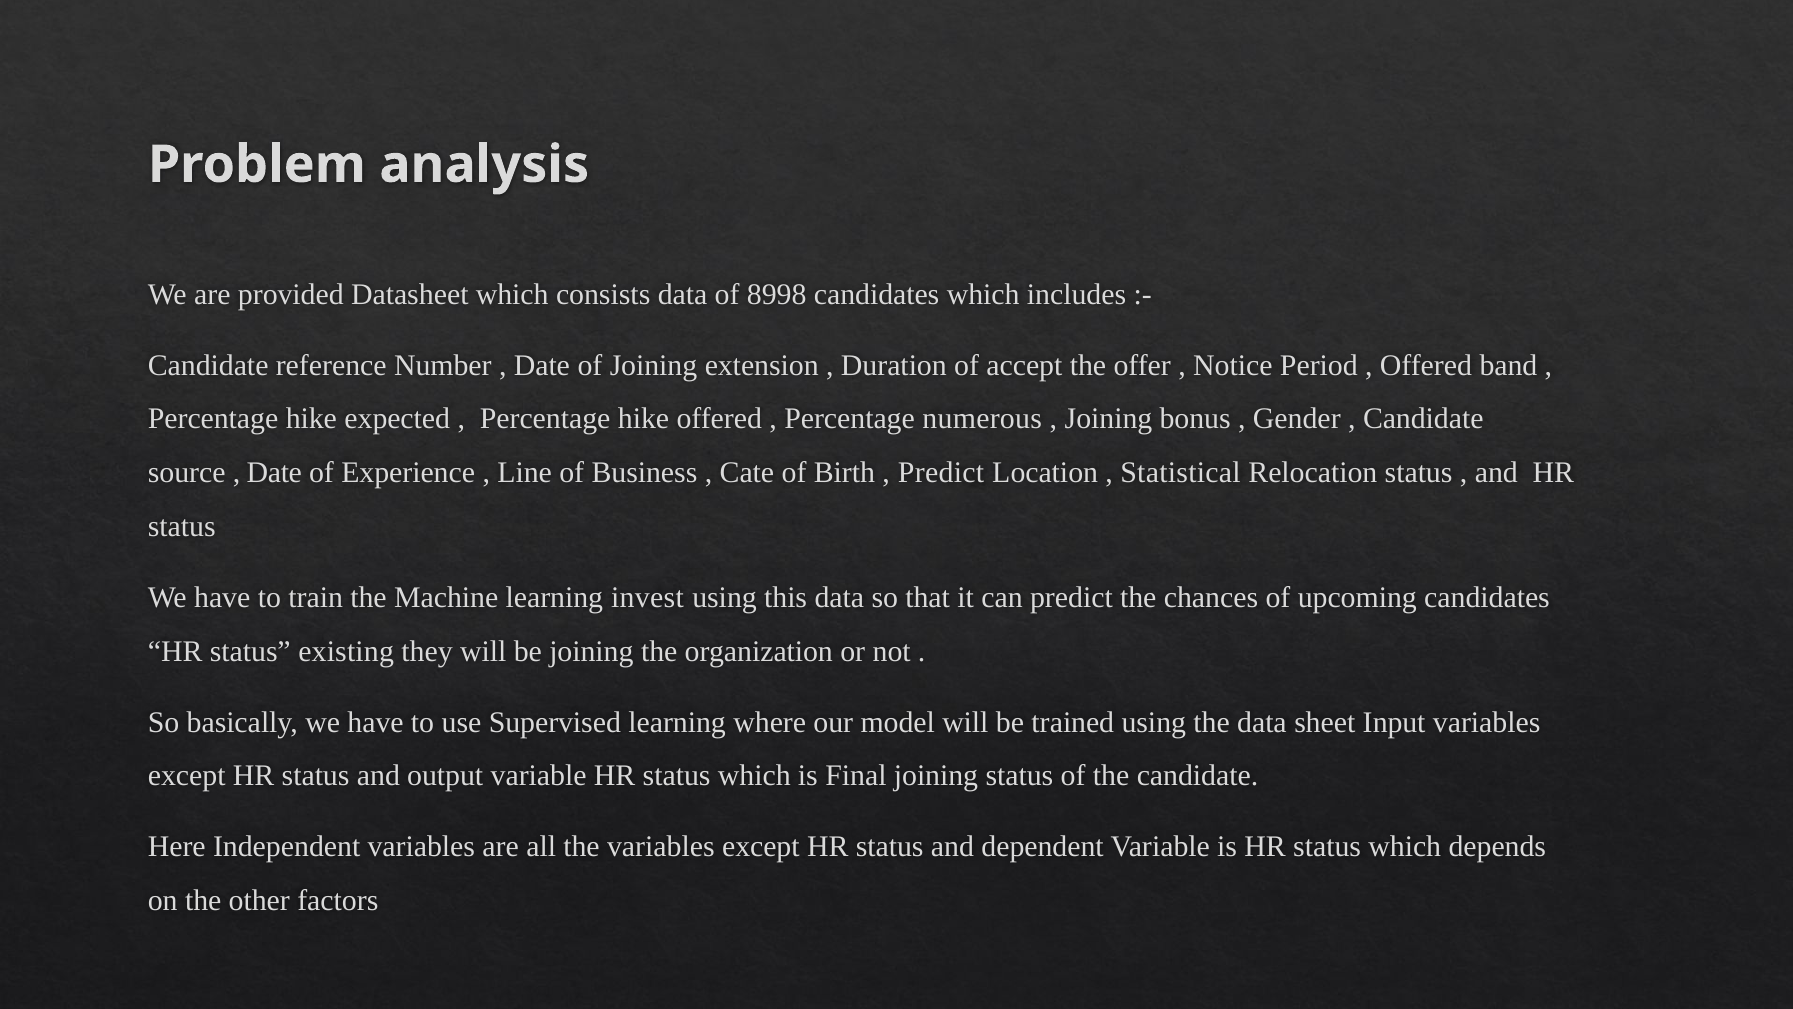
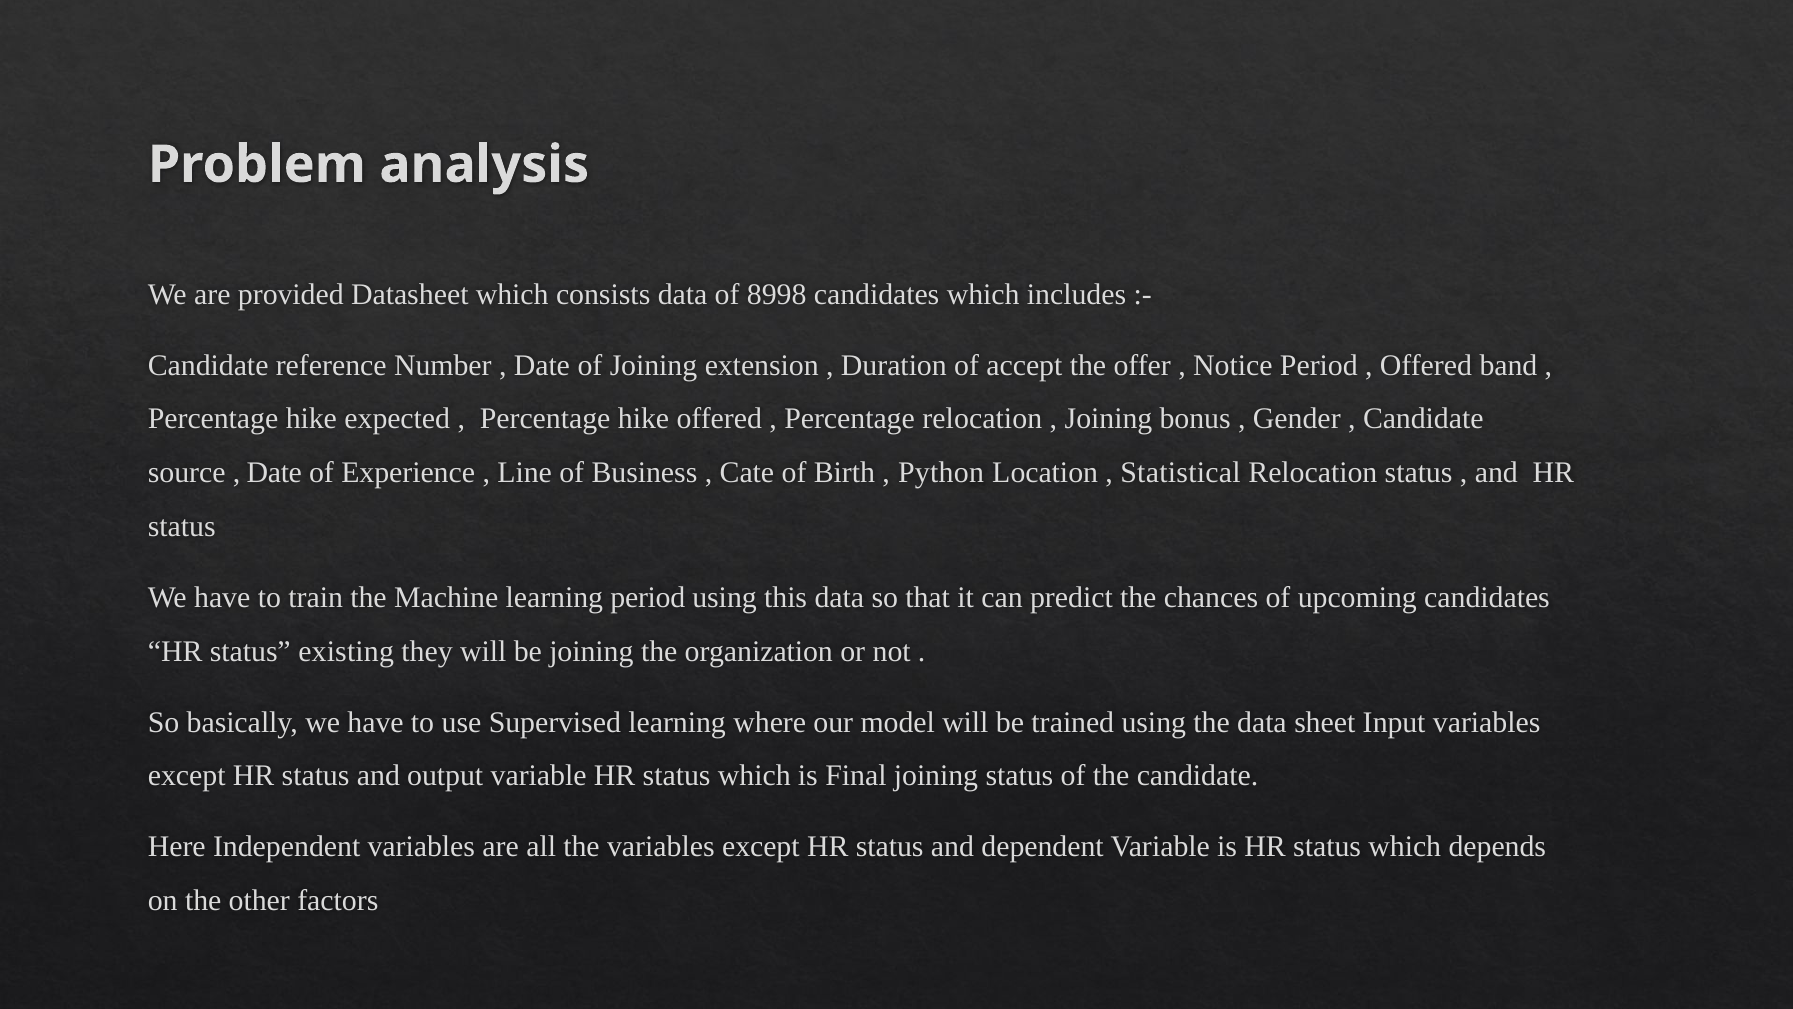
Percentage numerous: numerous -> relocation
Predict at (941, 473): Predict -> Python
learning invest: invest -> period
